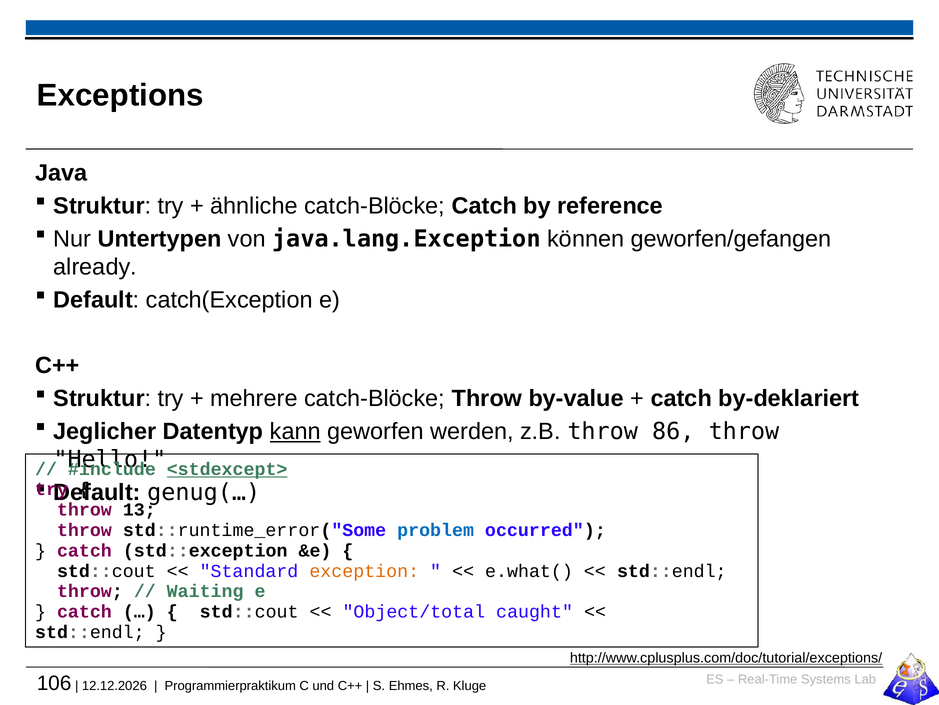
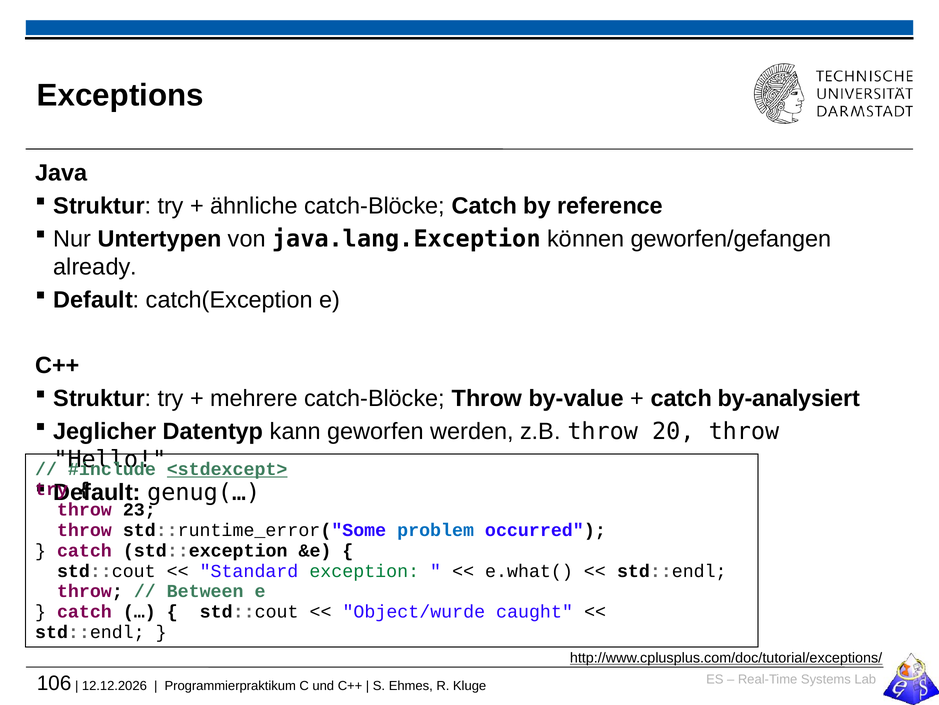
by-deklariert: by-deklariert -> by-analysiert
kann underline: present -> none
86: 86 -> 20
13: 13 -> 23
exception colour: orange -> green
Waiting: Waiting -> Between
Object/total: Object/total -> Object/wurde
